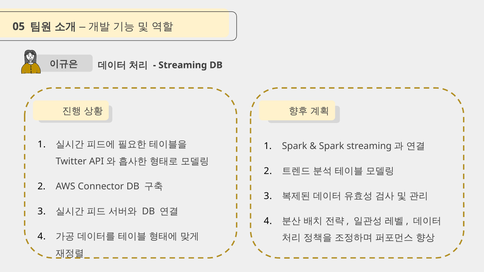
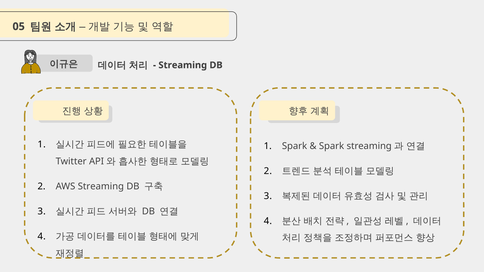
AWS Connector: Connector -> Streaming
